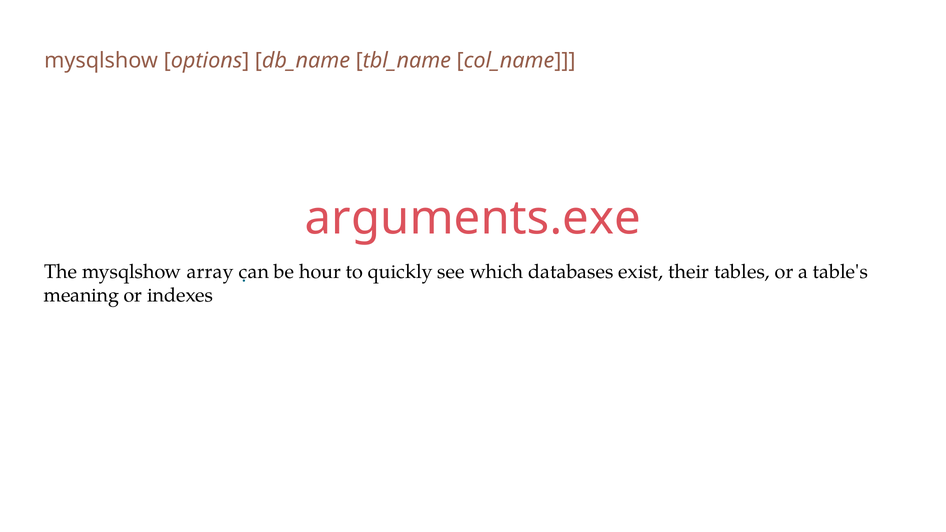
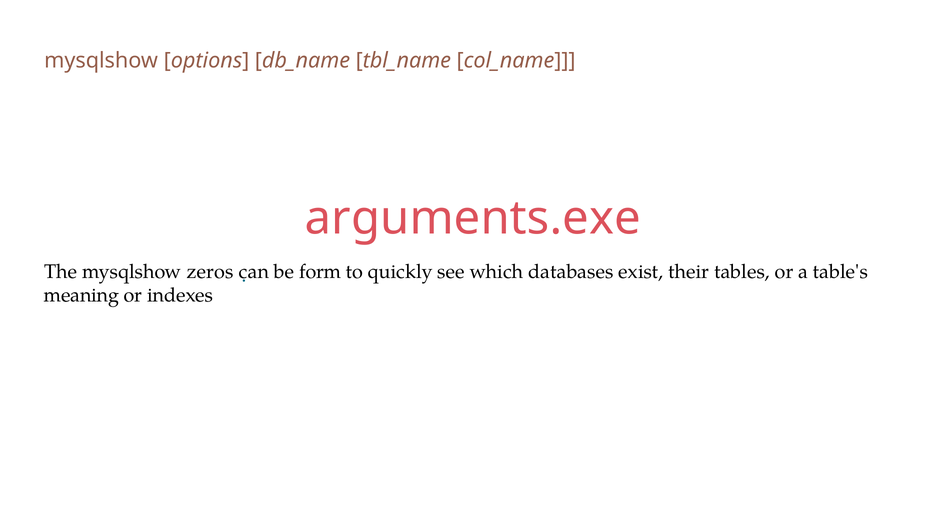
array: array -> zeros
hour: hour -> form
